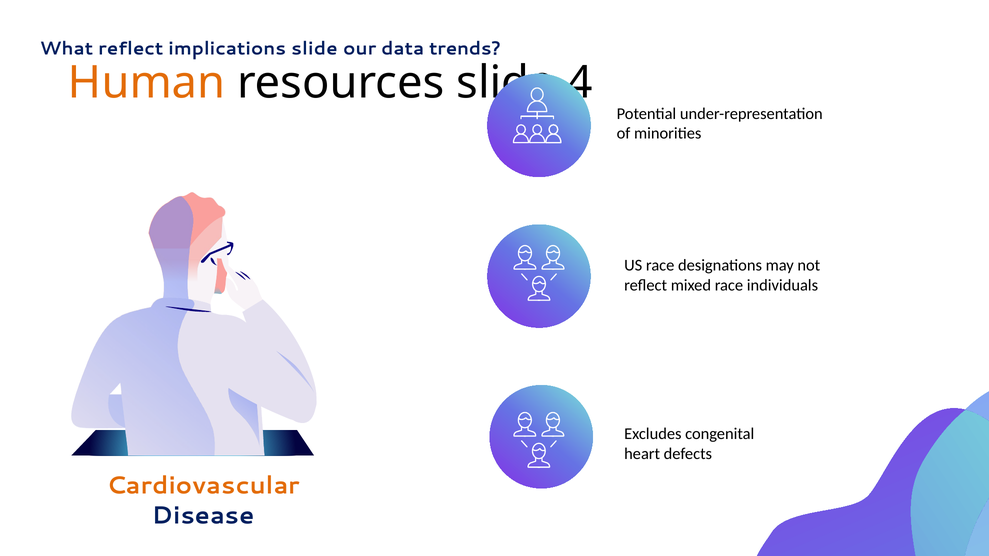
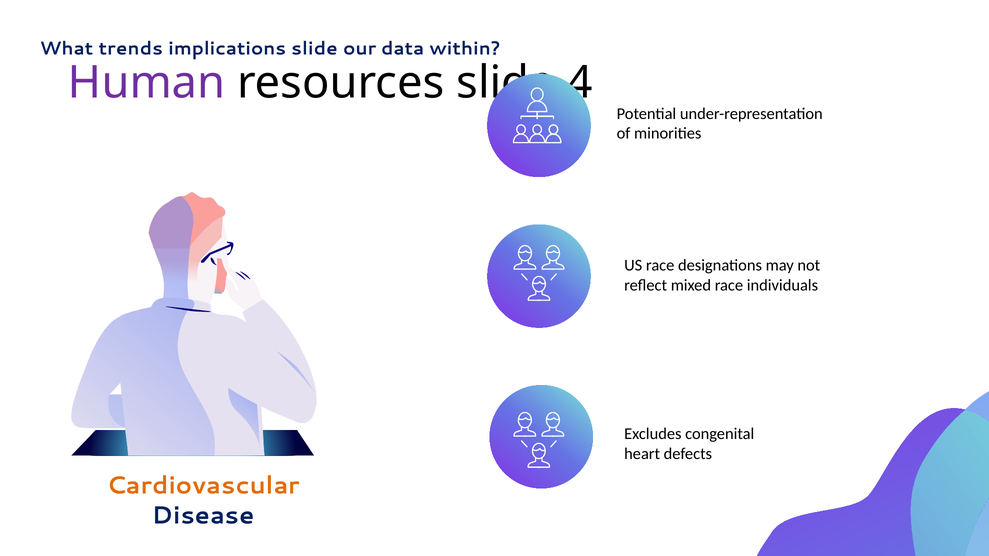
What reflect: reflect -> trends
trends: trends -> within
Human colour: orange -> purple
